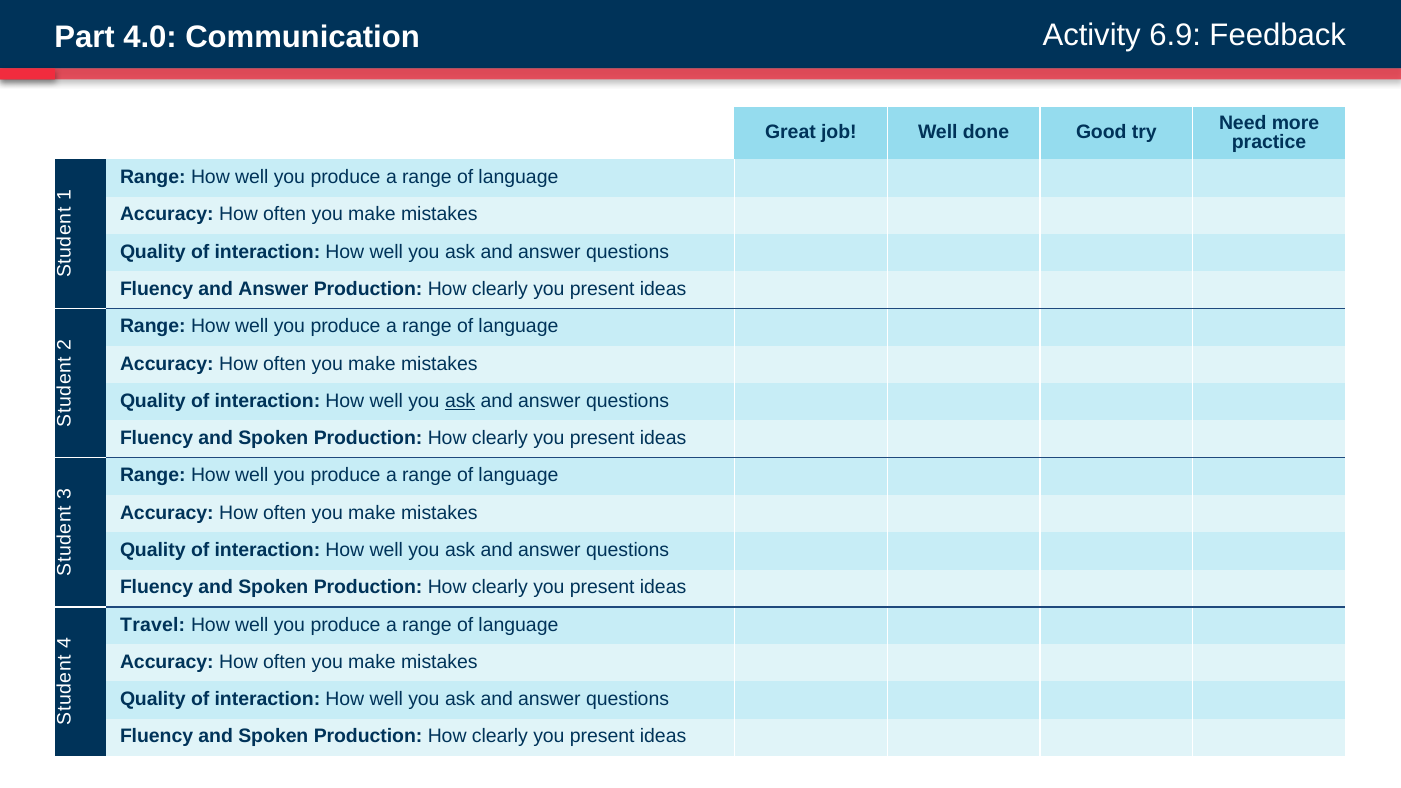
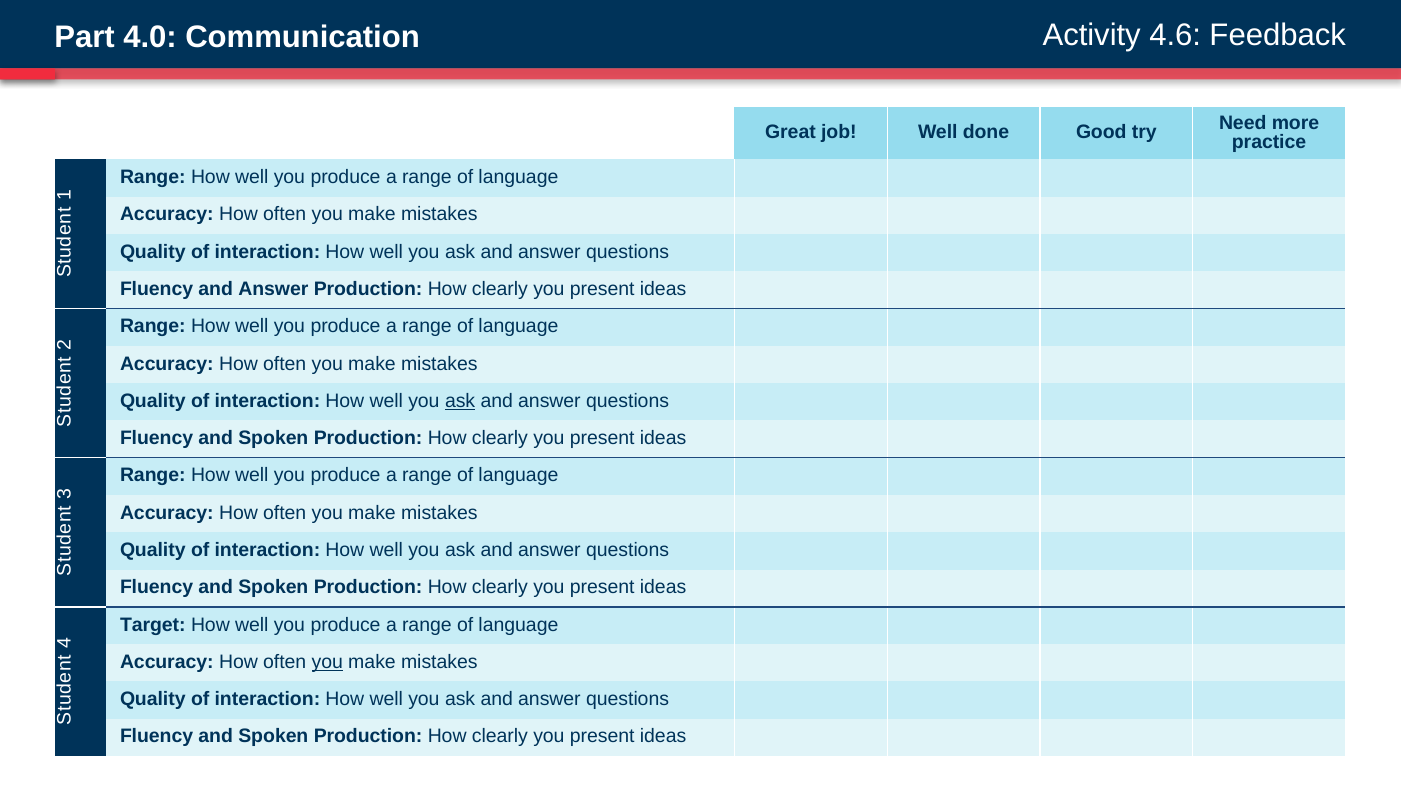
6.9: 6.9 -> 4.6
Travel: Travel -> Target
you at (327, 662) underline: none -> present
